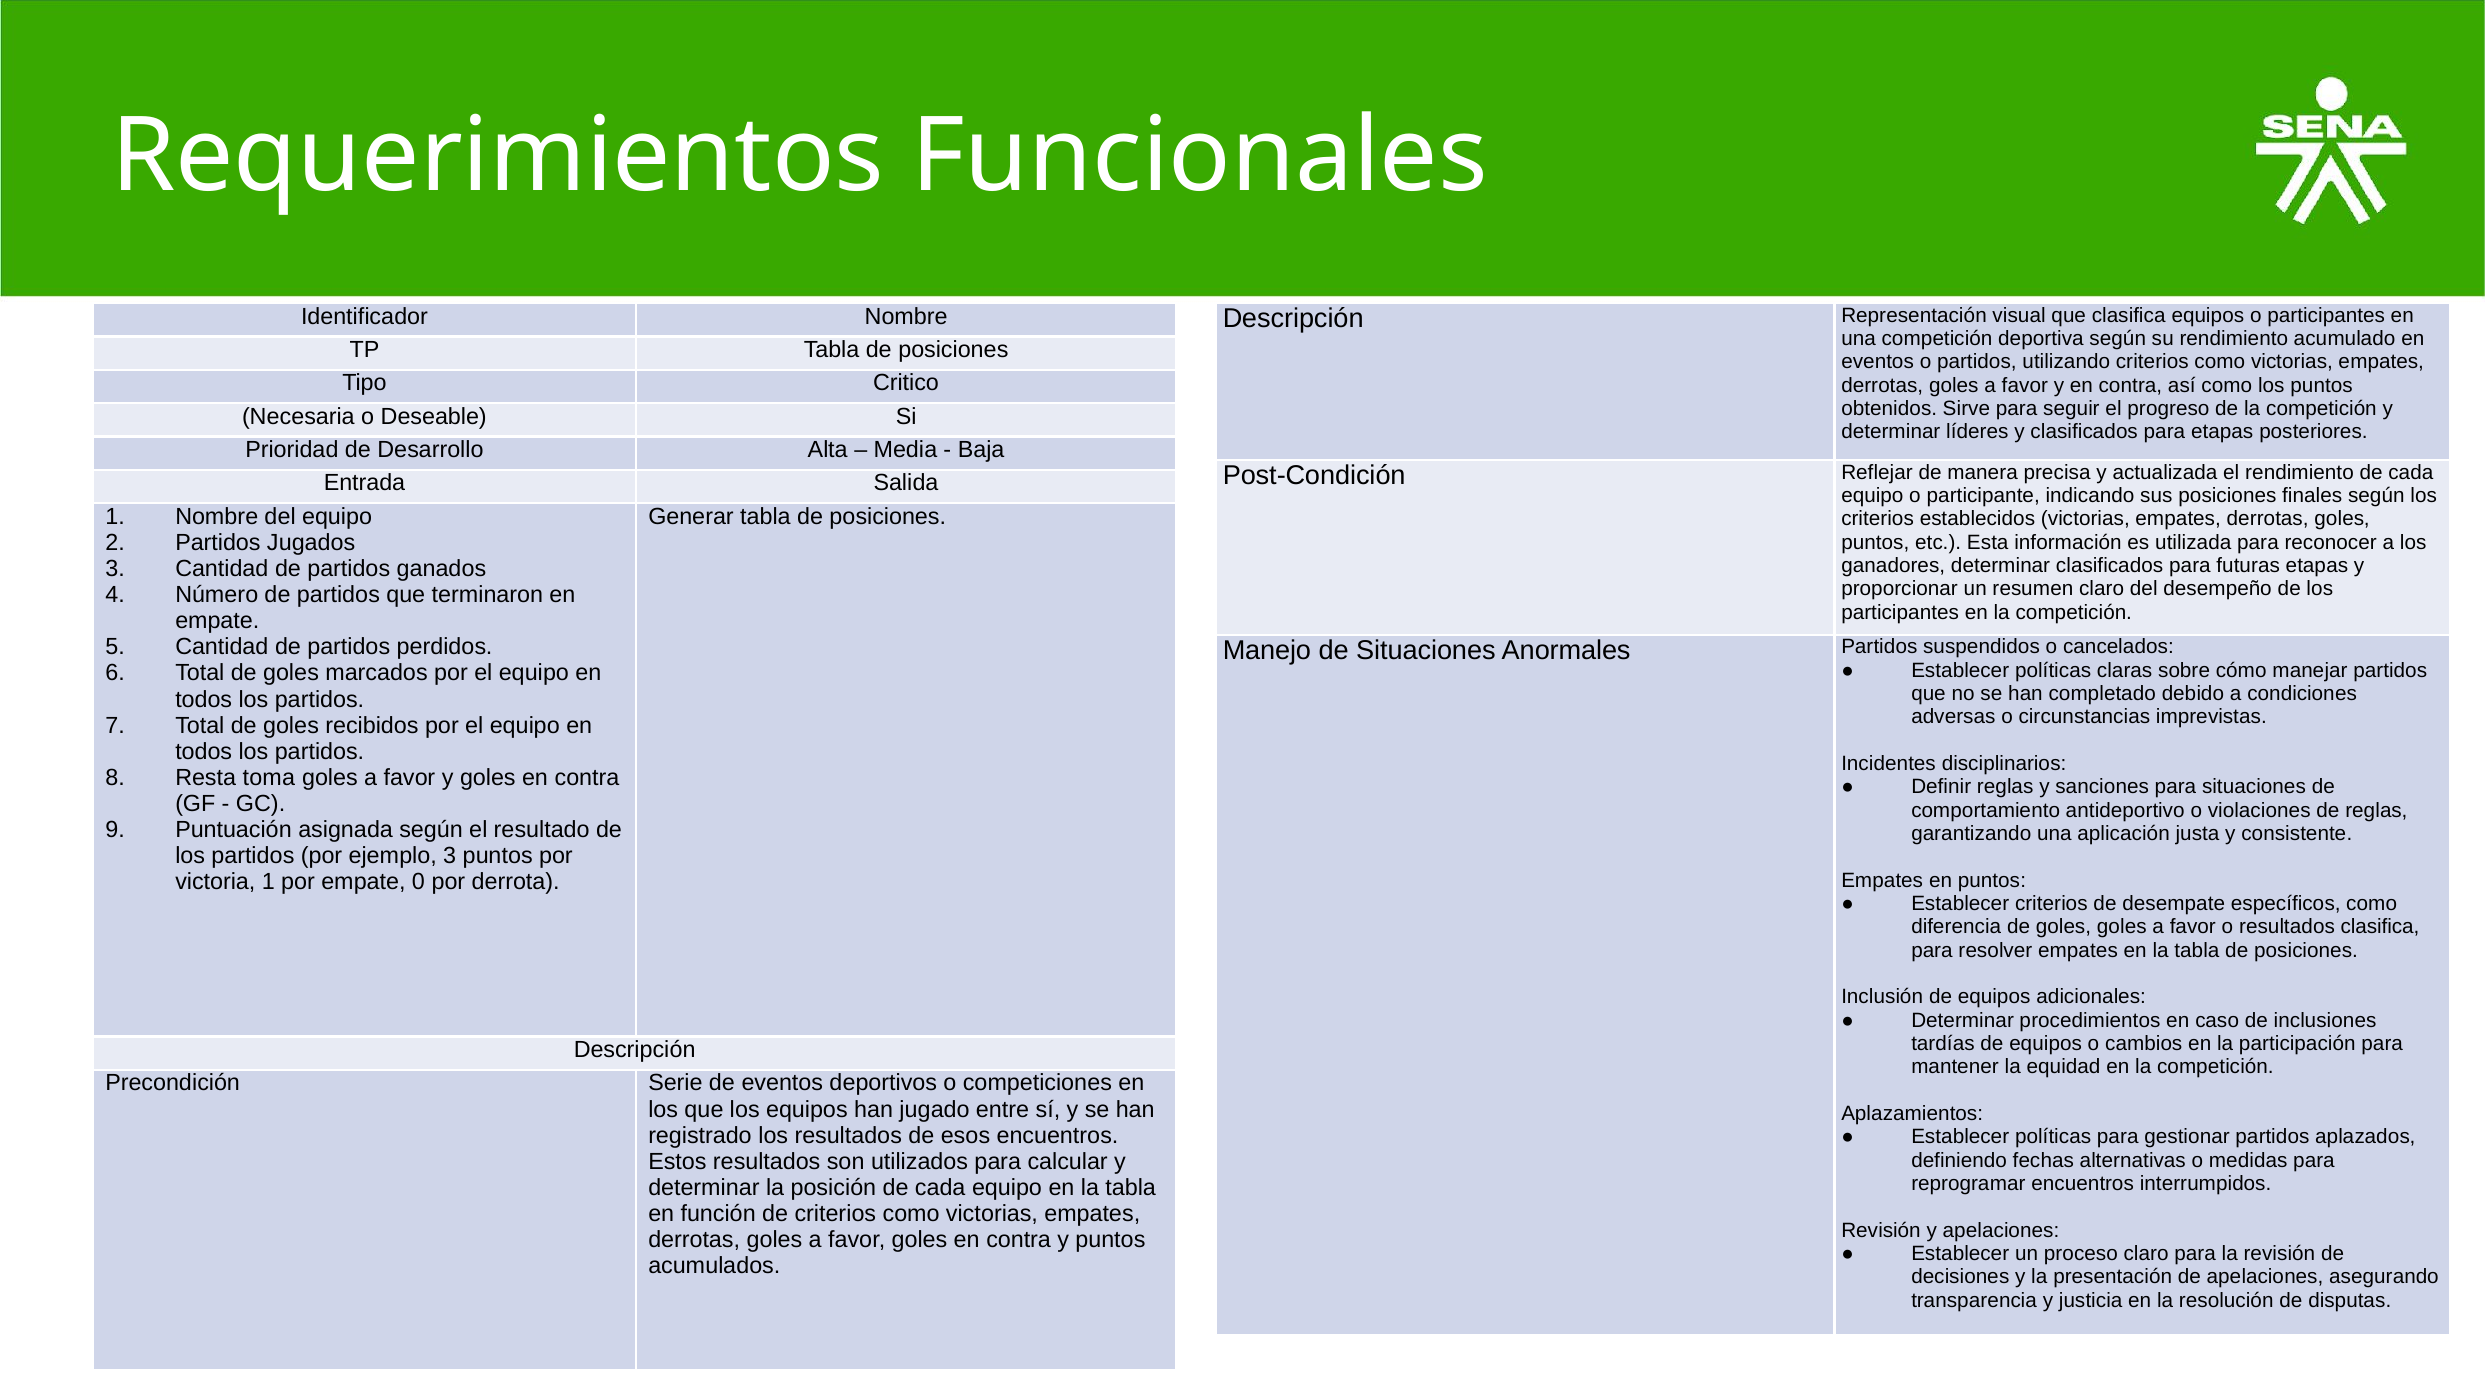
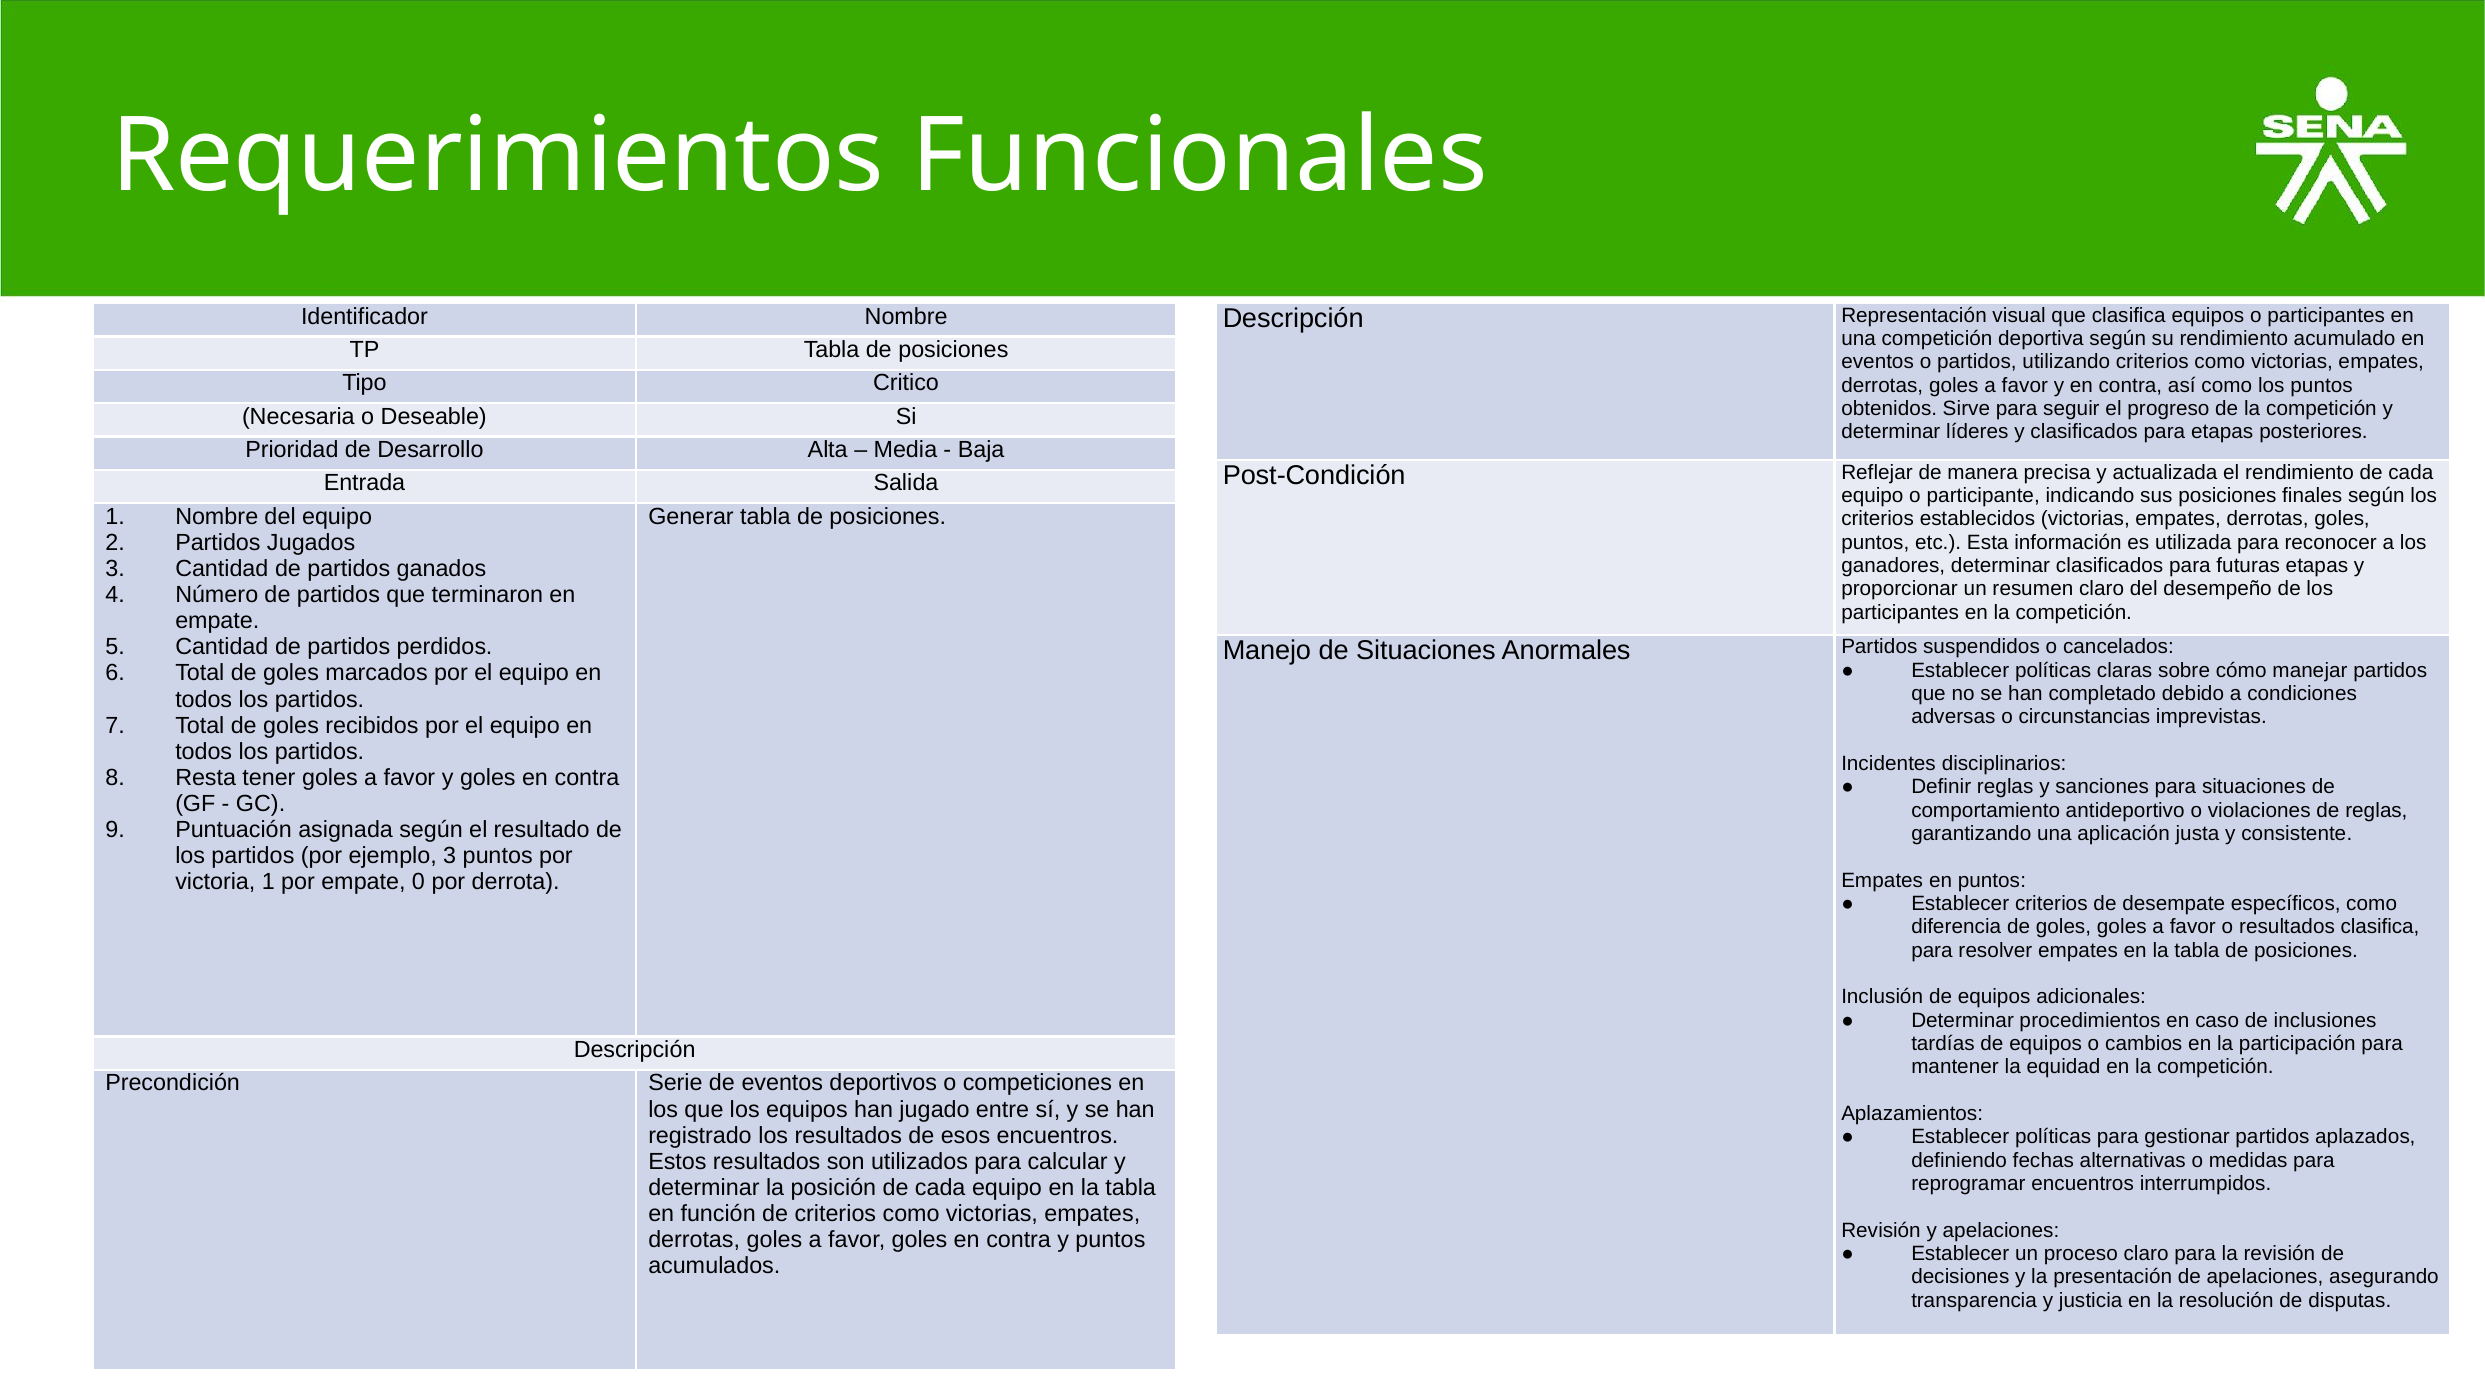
toma: toma -> tener
